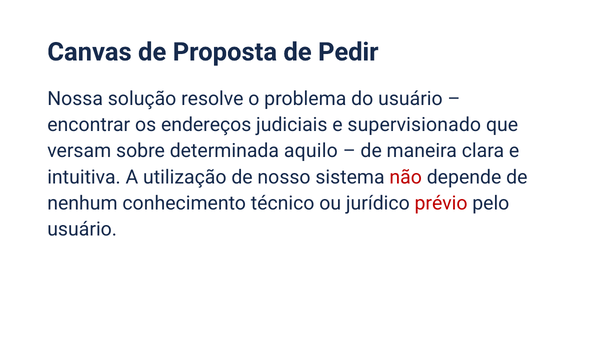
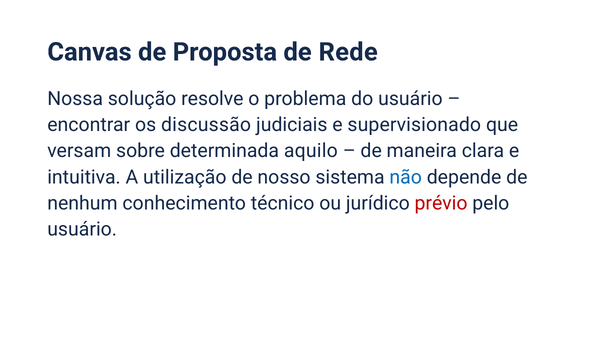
Pedir: Pedir -> Rede
endereços: endereços -> discussão
não colour: red -> blue
